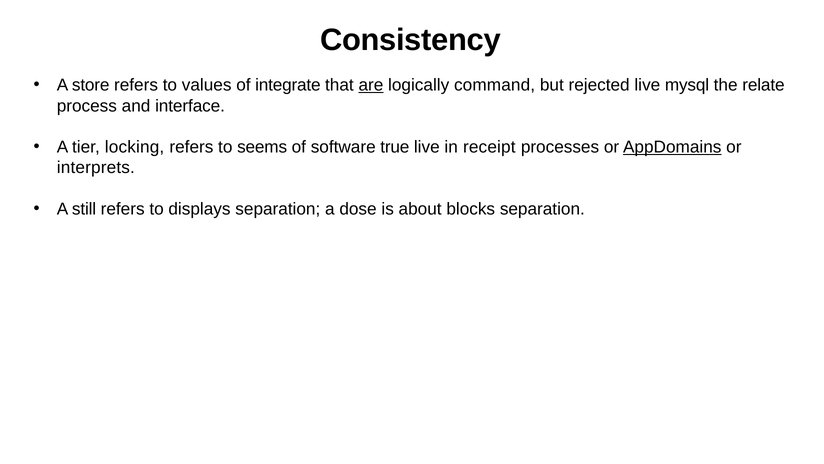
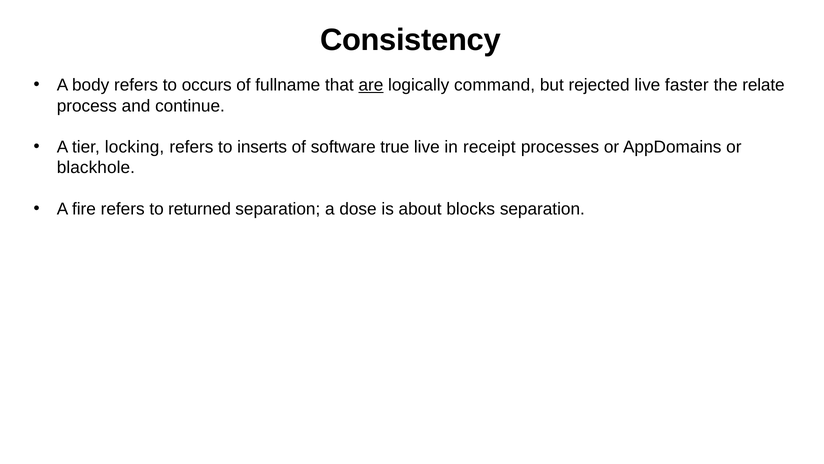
store: store -> body
values: values -> occurs
integrate: integrate -> fullname
mysql: mysql -> faster
interface: interface -> continue
seems: seems -> inserts
AppDomains underline: present -> none
interprets: interprets -> blackhole
still: still -> fire
displays: displays -> returned
